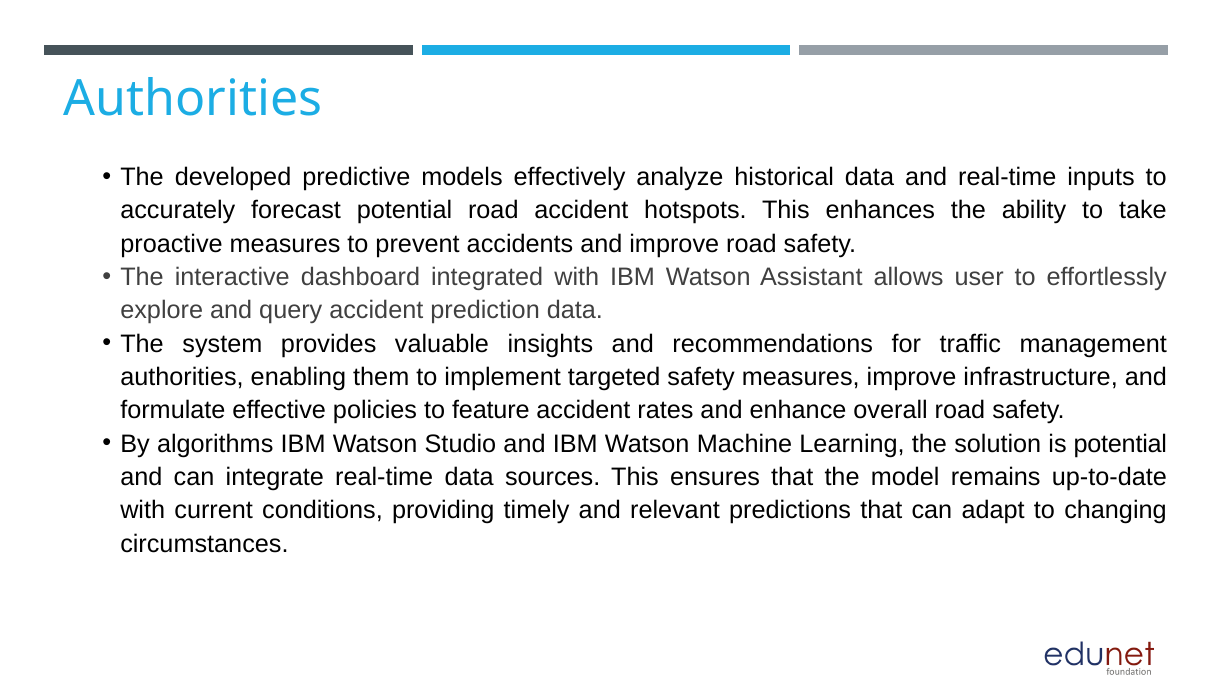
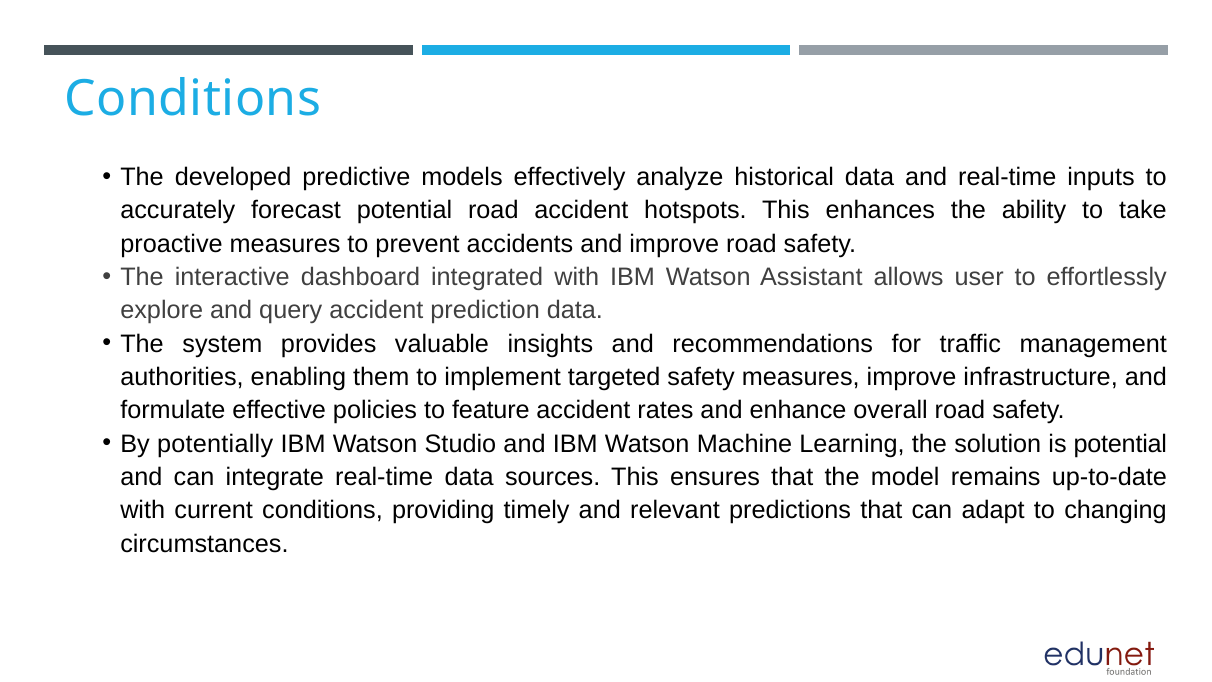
Authorities at (193, 99): Authorities -> Conditions
algorithms: algorithms -> potentially
